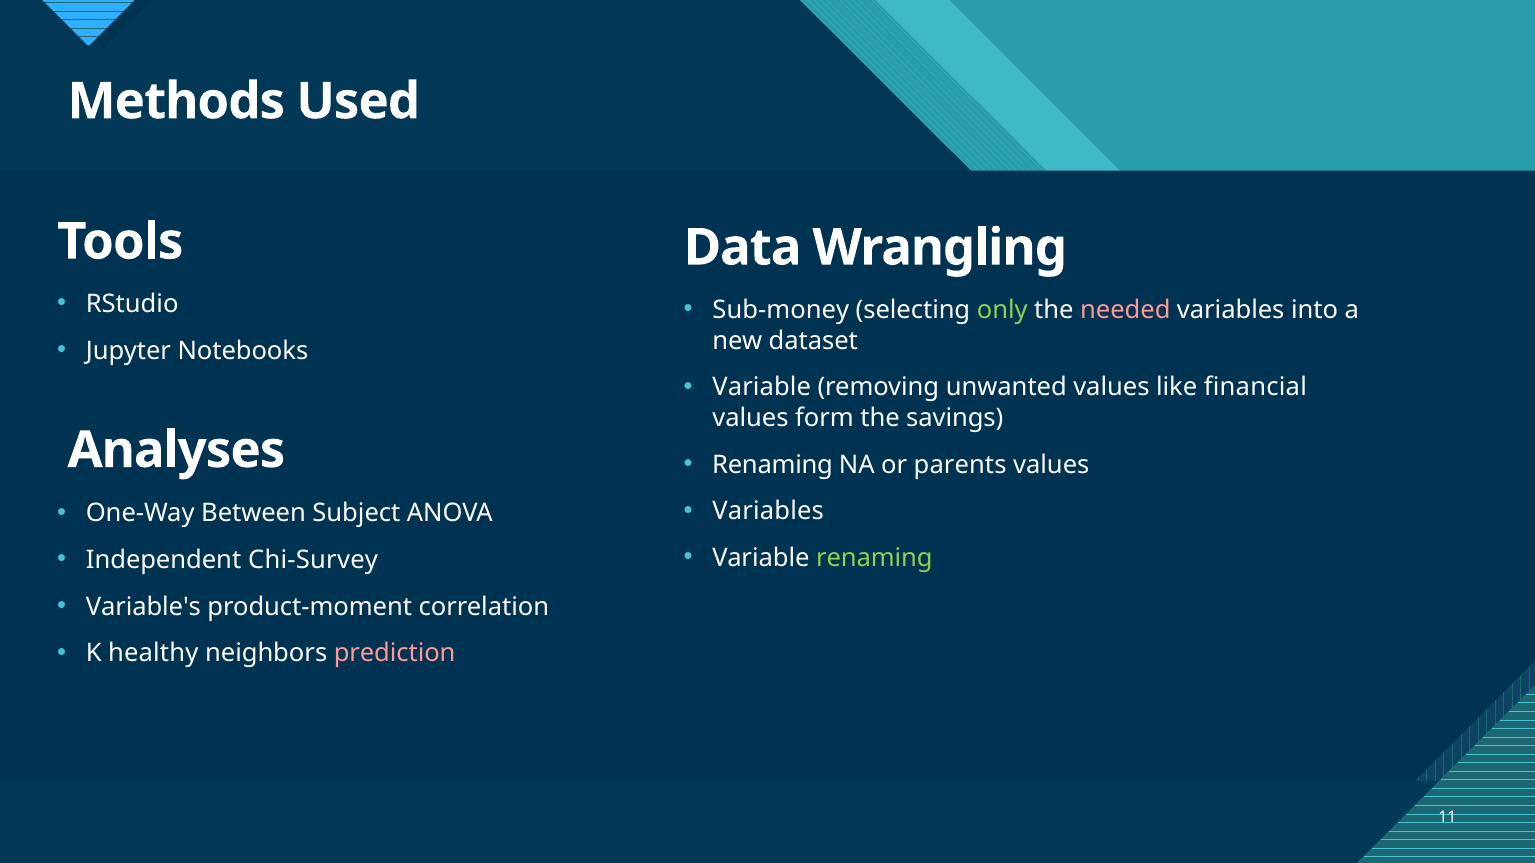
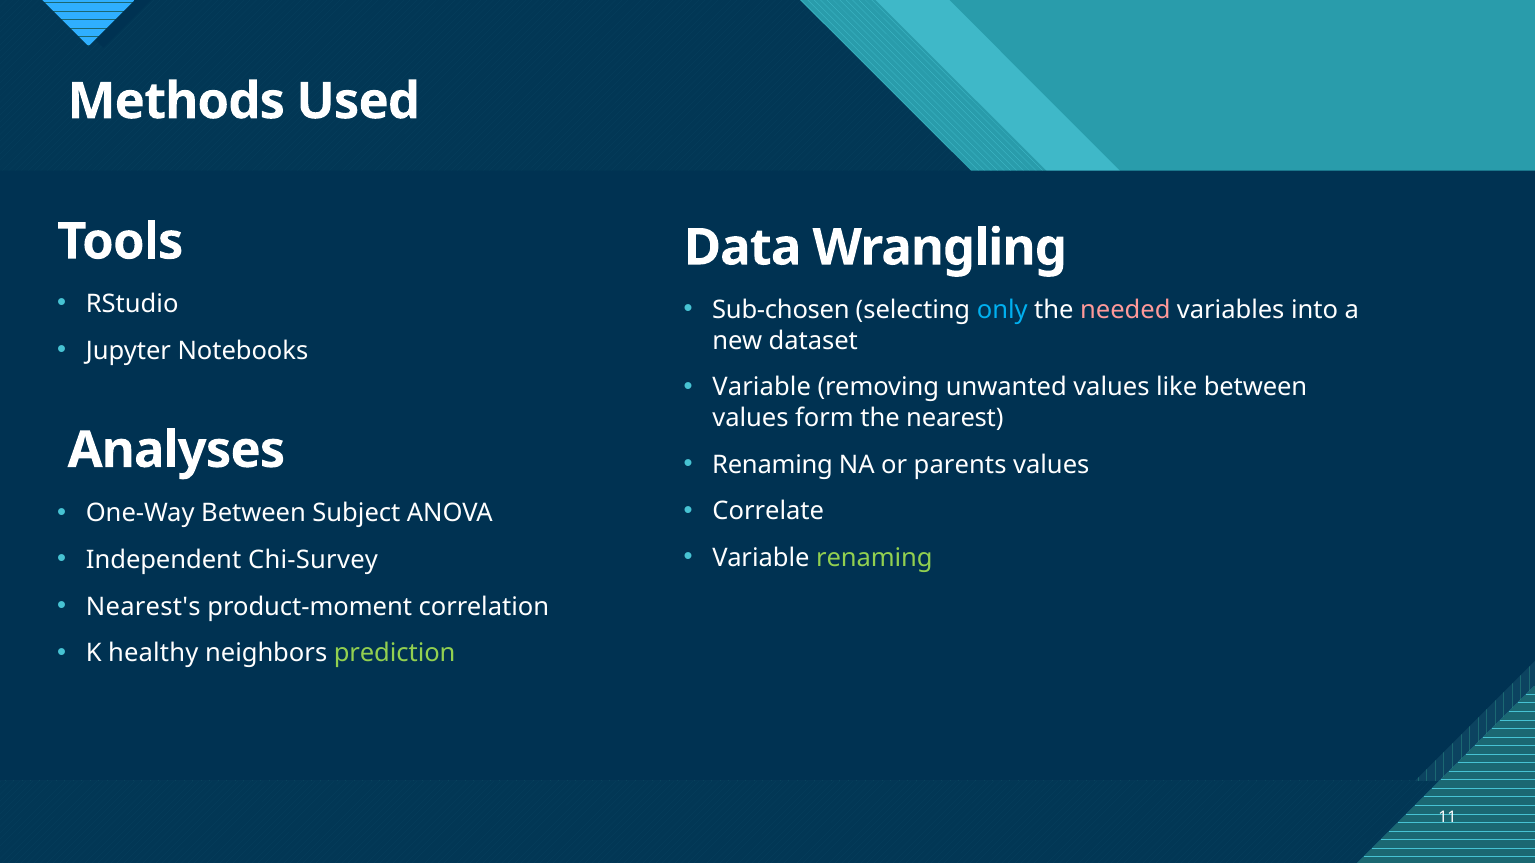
Sub-money: Sub-money -> Sub-chosen
only colour: light green -> light blue
like financial: financial -> between
savings: savings -> nearest
Variables at (768, 512): Variables -> Correlate
Variable's: Variable's -> Nearest's
prediction colour: pink -> light green
